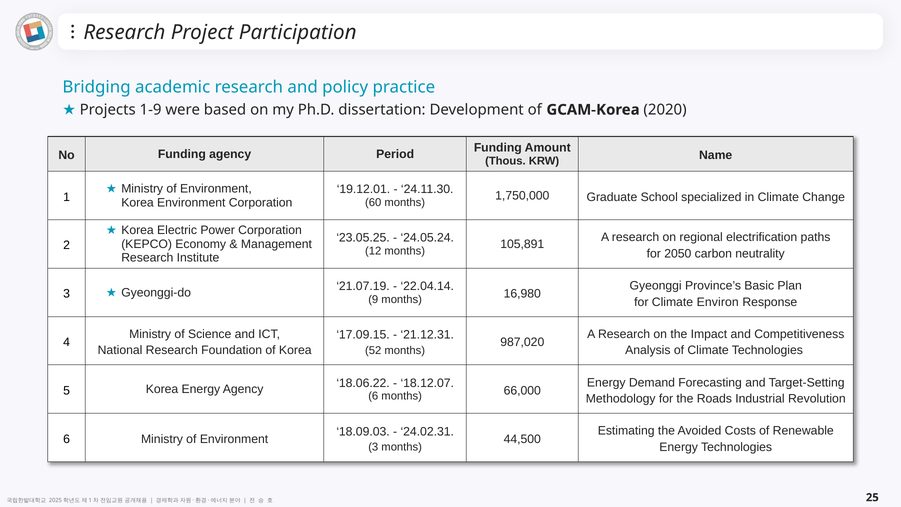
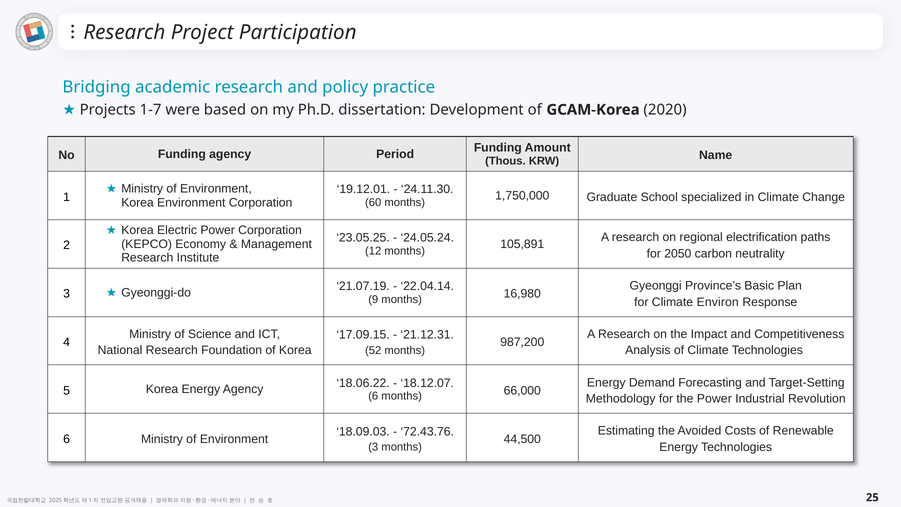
1-9: 1-9 -> 1-7
987,020: 987,020 -> 987,200
the Roads: Roads -> Power
24.02.31: 24.02.31 -> 72.43.76
